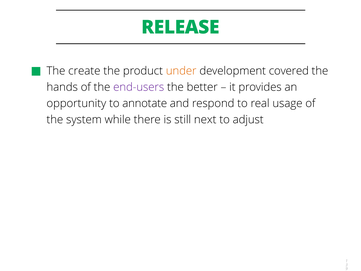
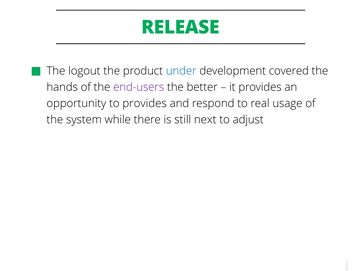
create: create -> logout
under colour: orange -> blue
to annotate: annotate -> provides
